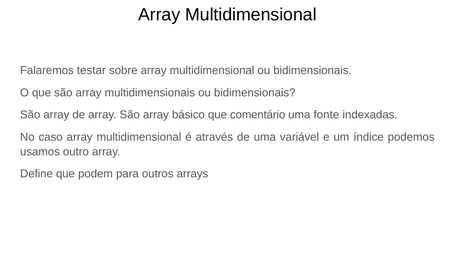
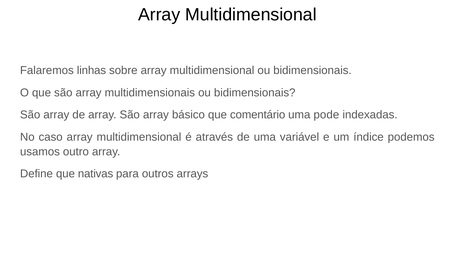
testar: testar -> linhas
fonte: fonte -> pode
podem: podem -> nativas
